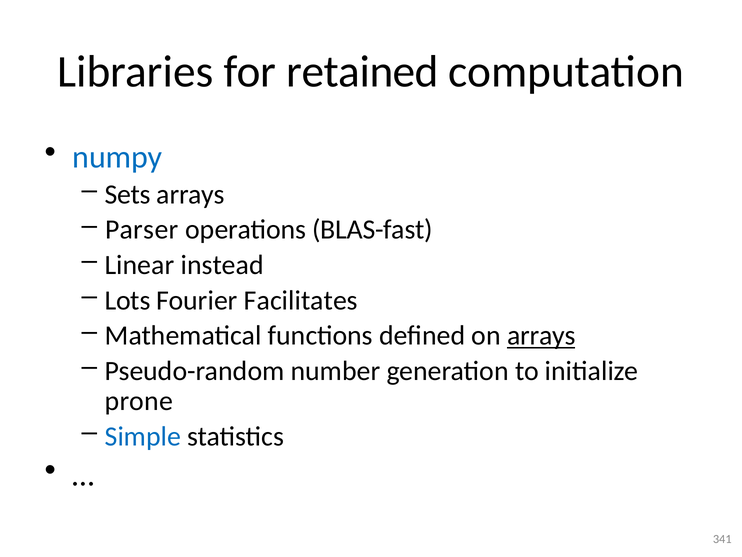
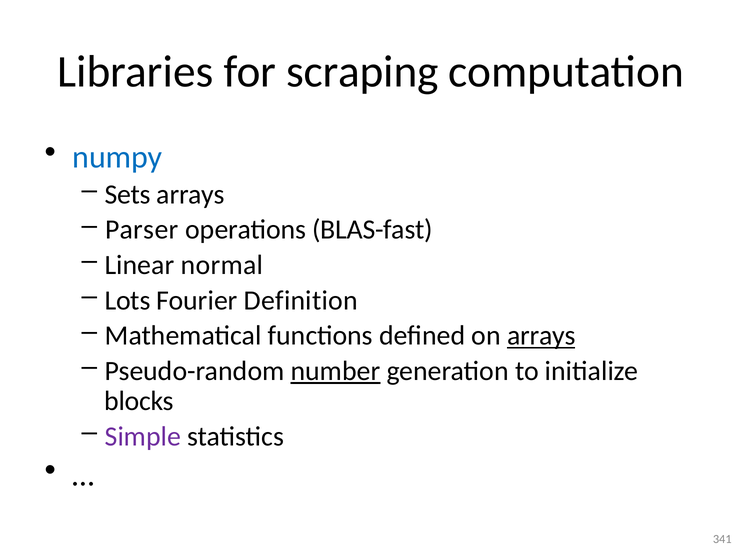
retained: retained -> scraping
instead: instead -> normal
Facilitates: Facilitates -> Definition
number underline: none -> present
prone: prone -> blocks
Simple colour: blue -> purple
